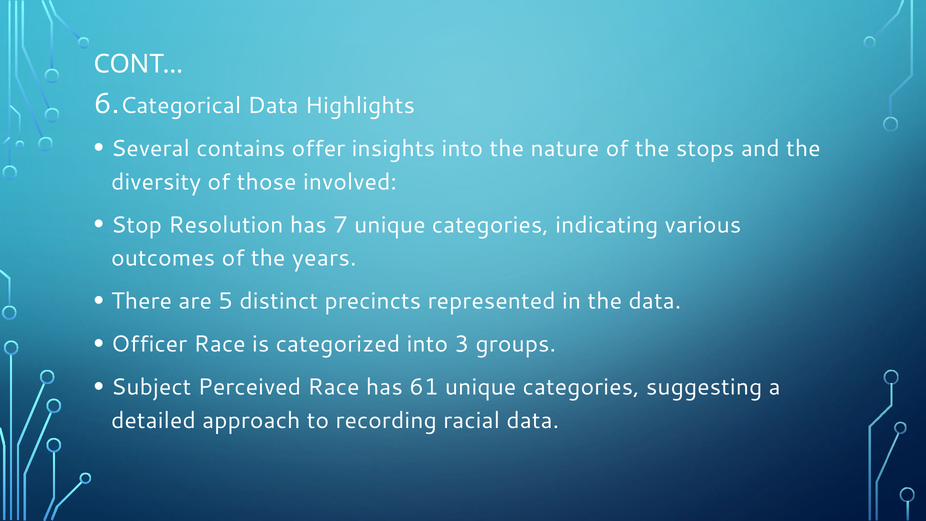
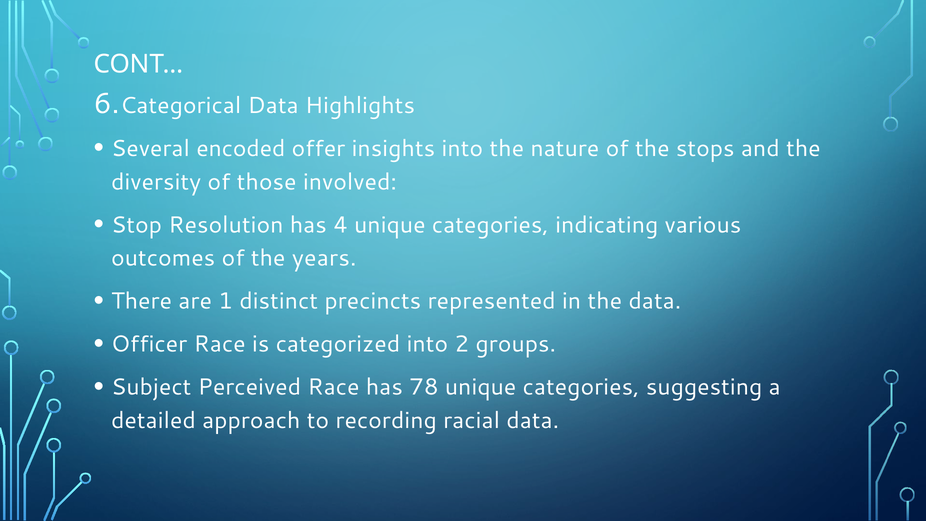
contains: contains -> encoded
7: 7 -> 4
5: 5 -> 1
3: 3 -> 2
61: 61 -> 78
